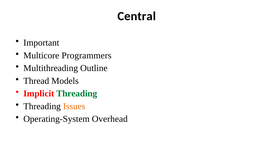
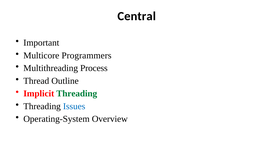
Outline: Outline -> Process
Models: Models -> Outline
Issues colour: orange -> blue
Overhead: Overhead -> Overview
